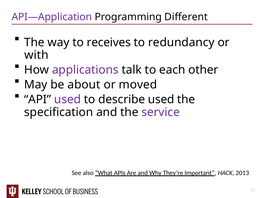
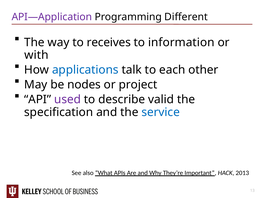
redundancy: redundancy -> information
applications colour: purple -> blue
about: about -> nodes
moved: moved -> project
describe used: used -> valid
service colour: purple -> blue
